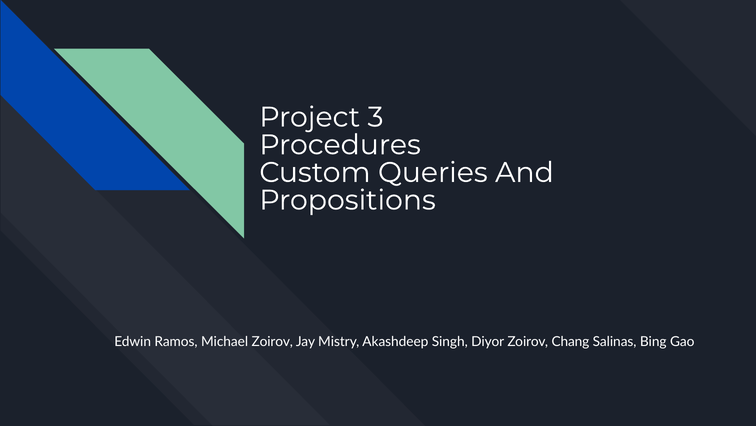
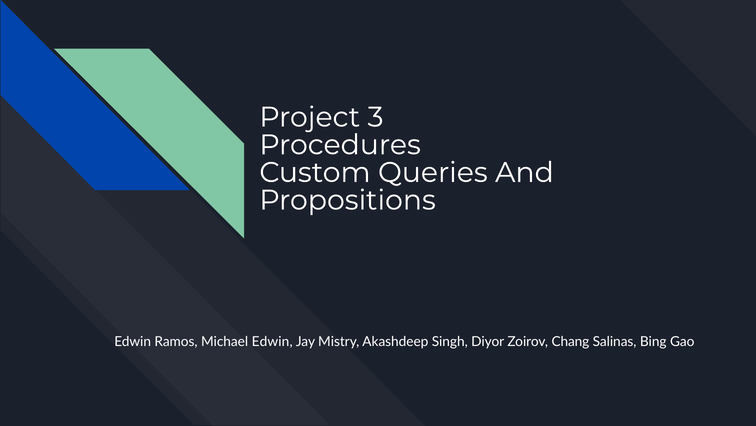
Michael Zoirov: Zoirov -> Edwin
